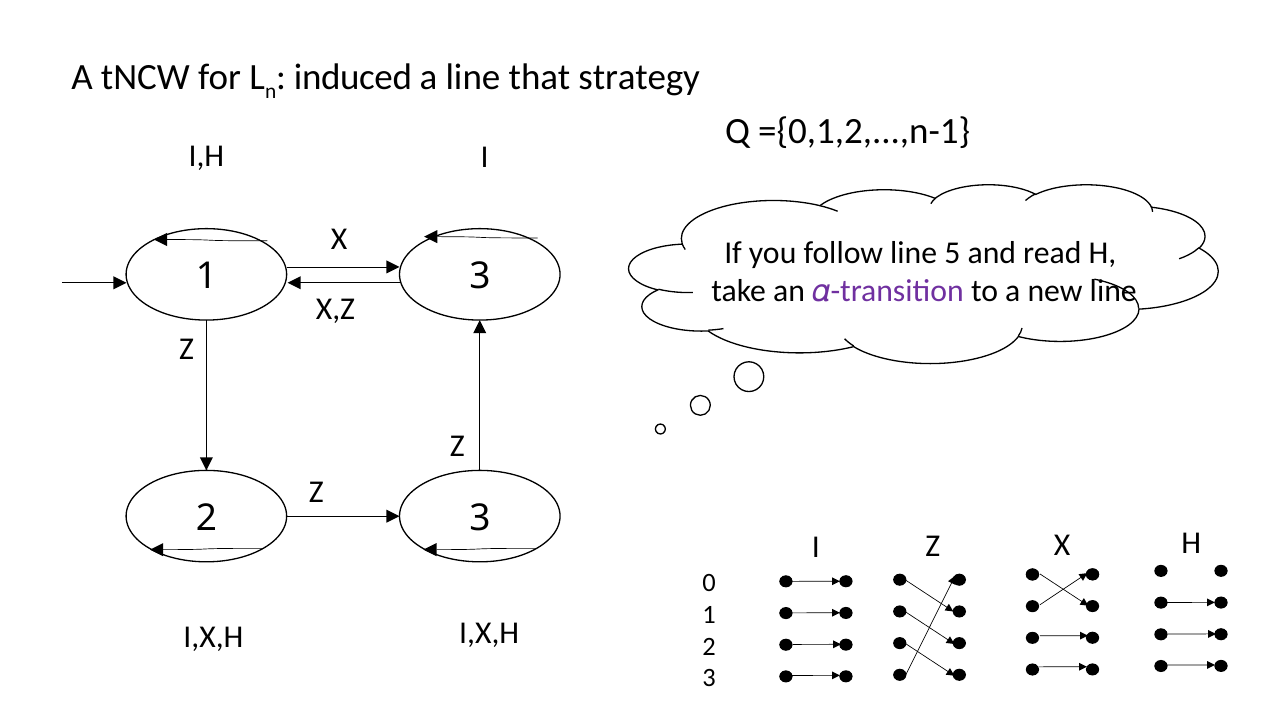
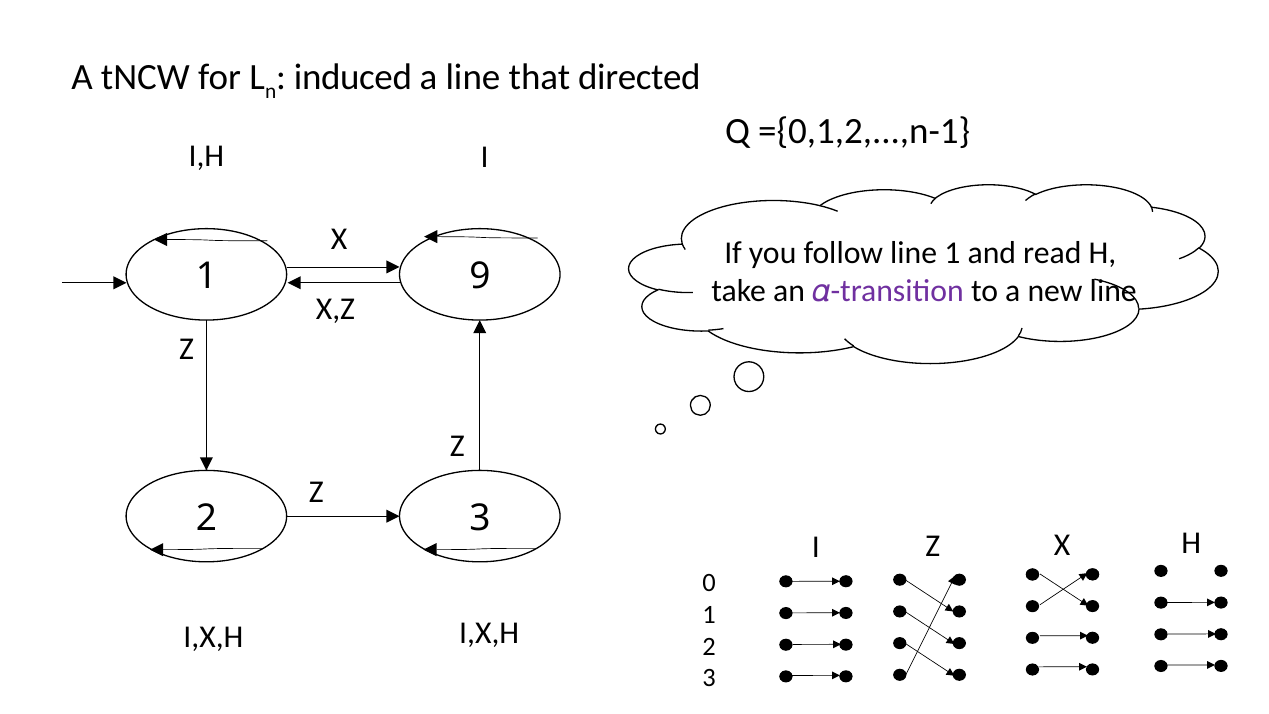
strategy: strategy -> directed
line 5: 5 -> 1
1 3: 3 -> 9
